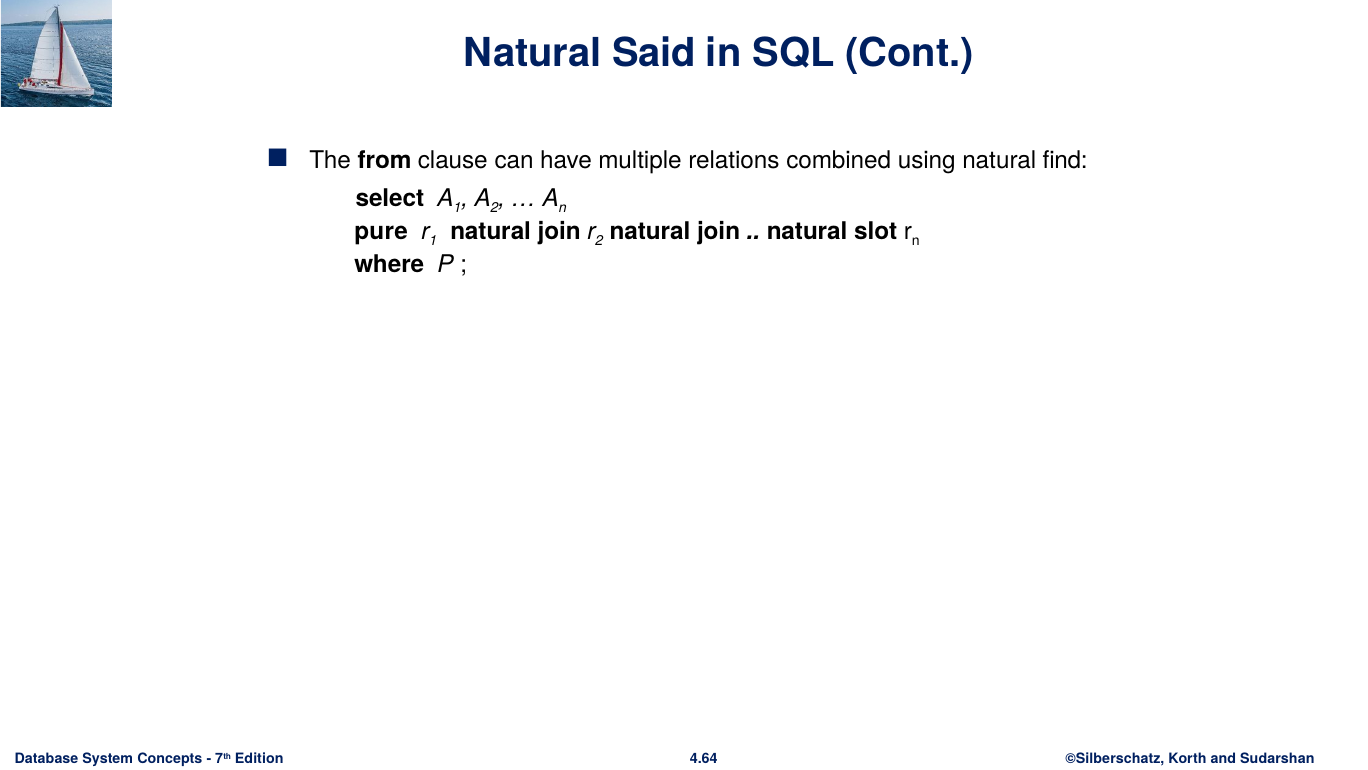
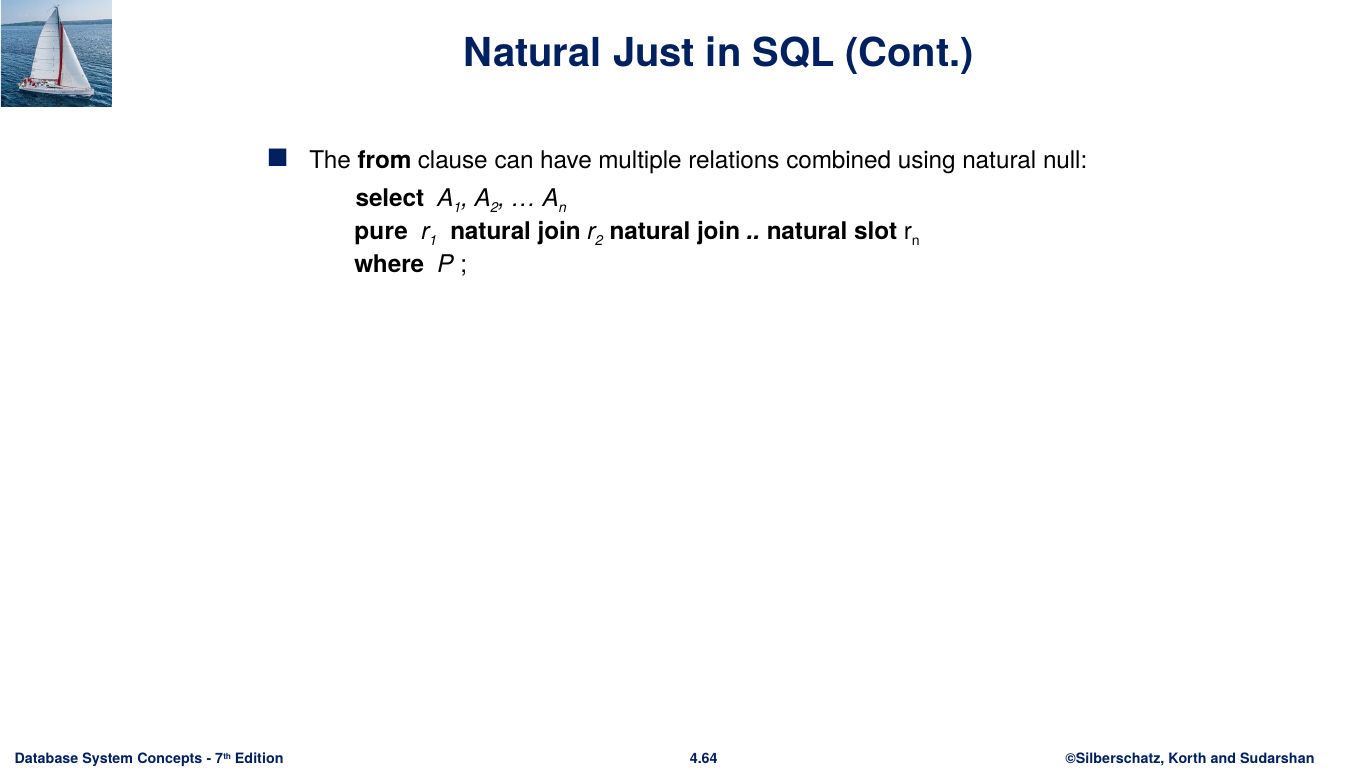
Said: Said -> Just
find: find -> null
